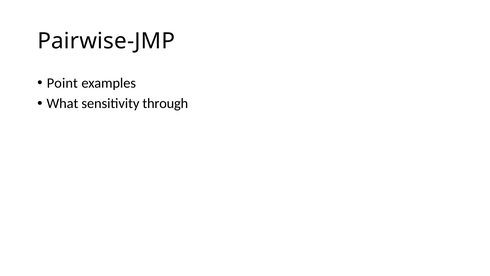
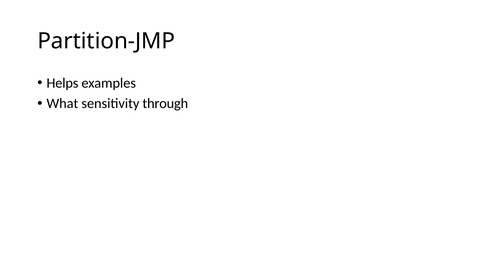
Pairwise-JMP: Pairwise-JMP -> Partition-JMP
Point: Point -> Helps
